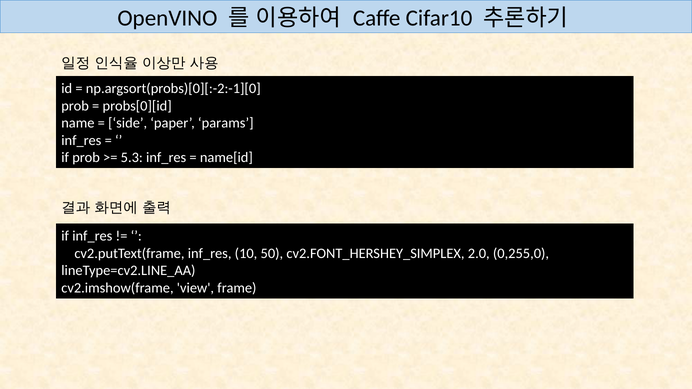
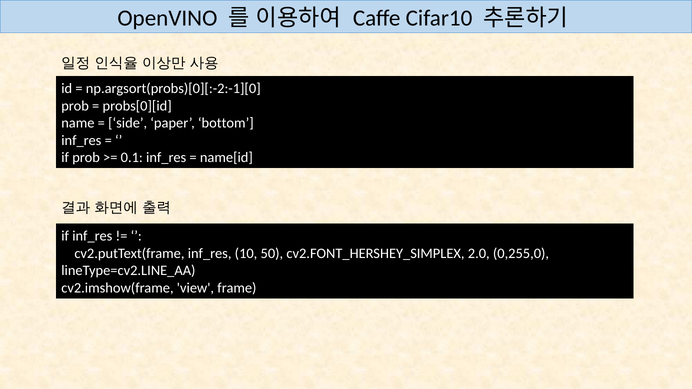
params: params -> bottom
5.3: 5.3 -> 0.1
